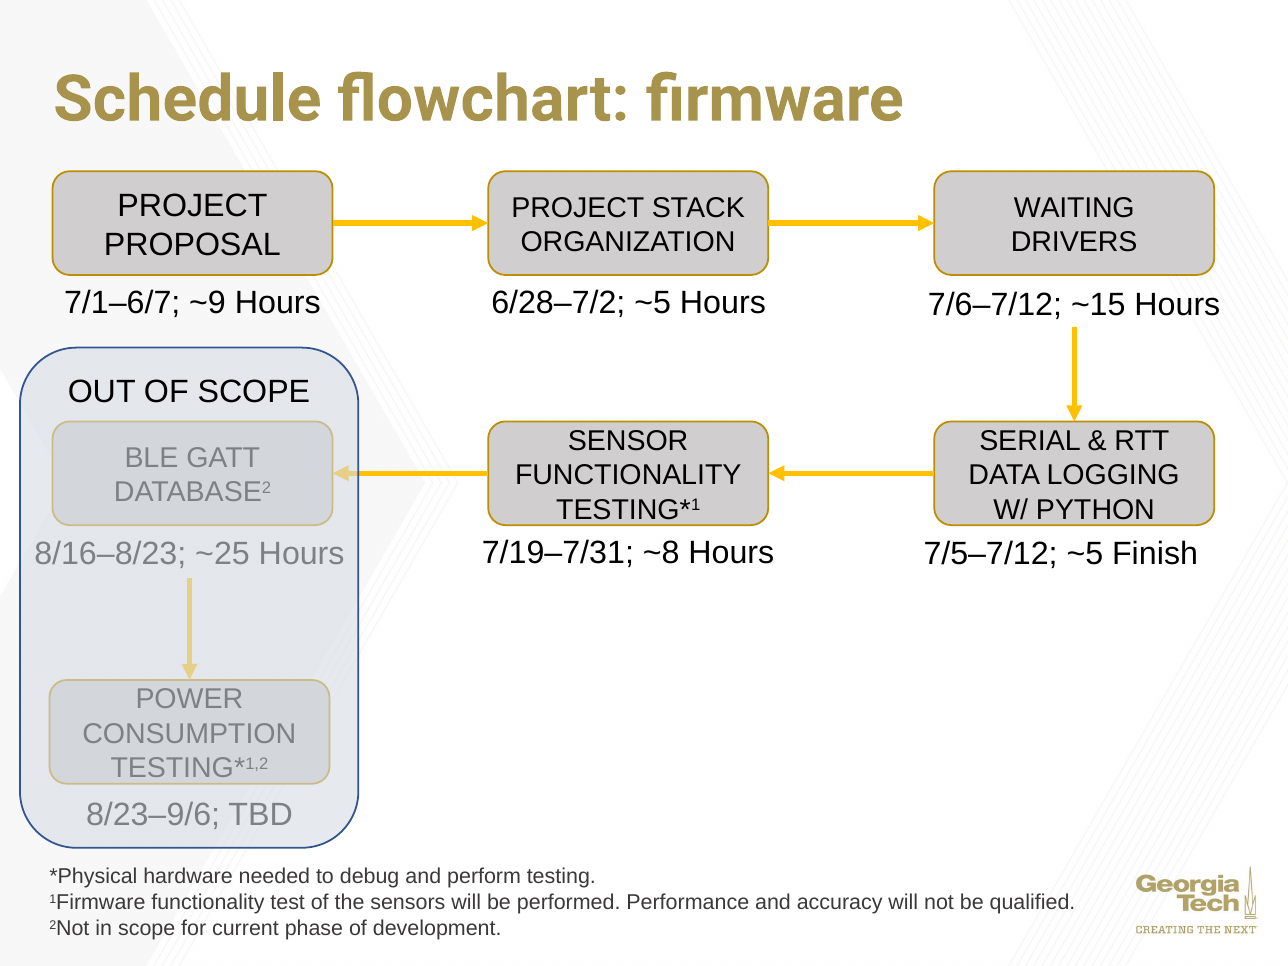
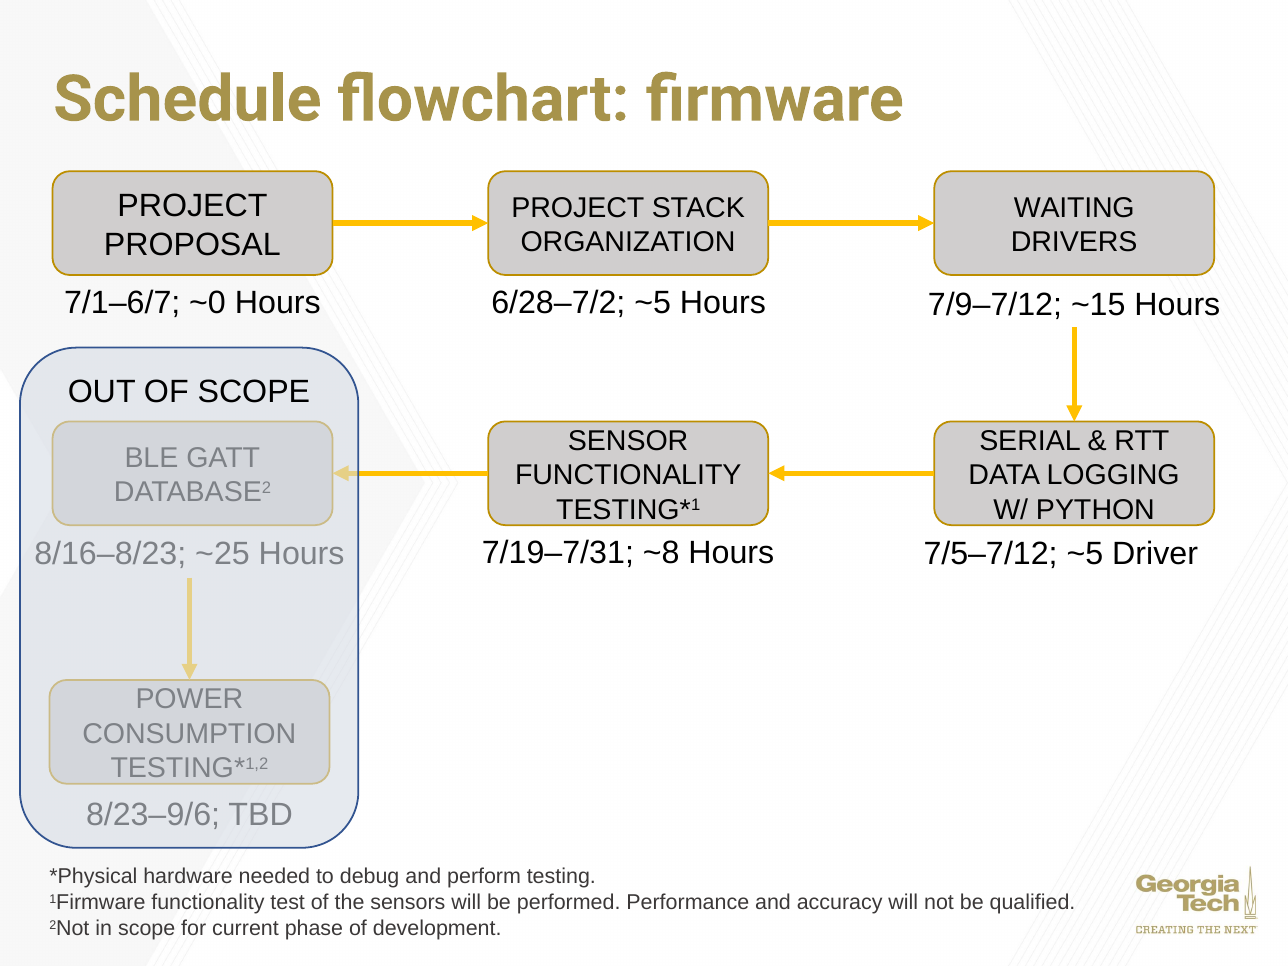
~9: ~9 -> ~0
7/6–7/12: 7/6–7/12 -> 7/9–7/12
Finish: Finish -> Driver
